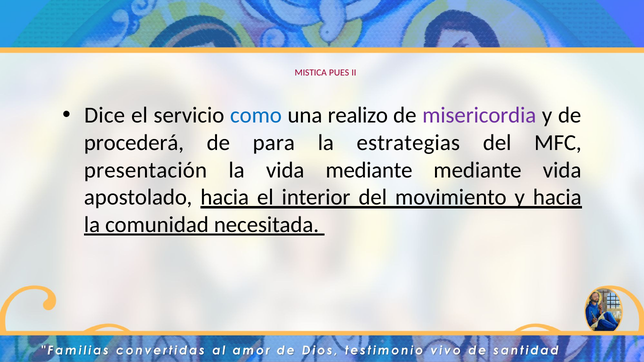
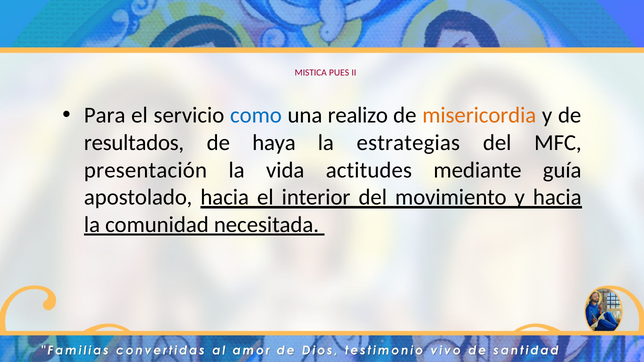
Dice: Dice -> Para
misericordia colour: purple -> orange
procederá: procederá -> resultados
para: para -> haya
vida mediante: mediante -> actitudes
mediante vida: vida -> guía
